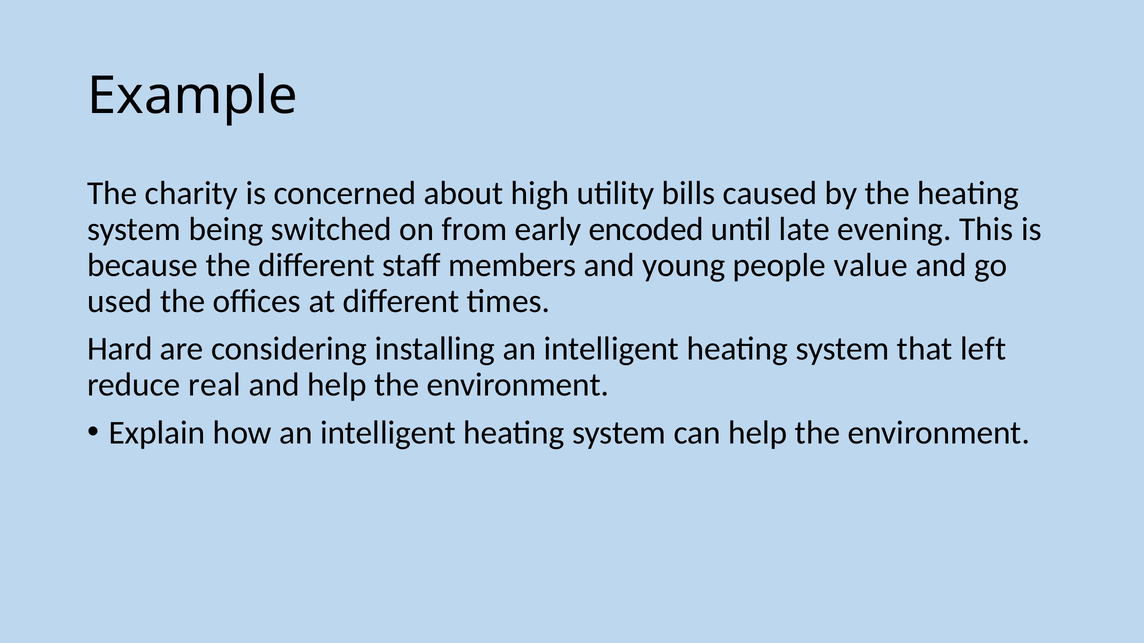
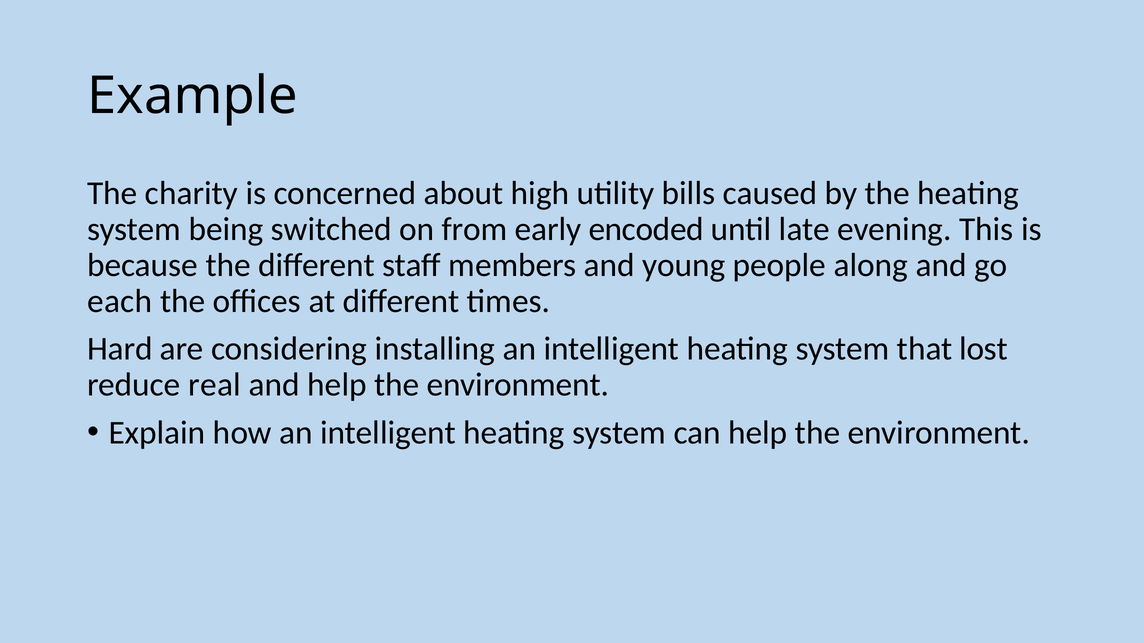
value: value -> along
used: used -> each
left: left -> lost
